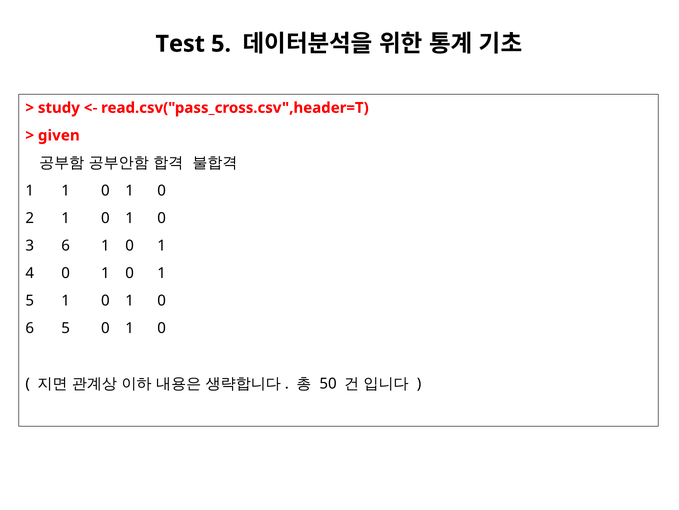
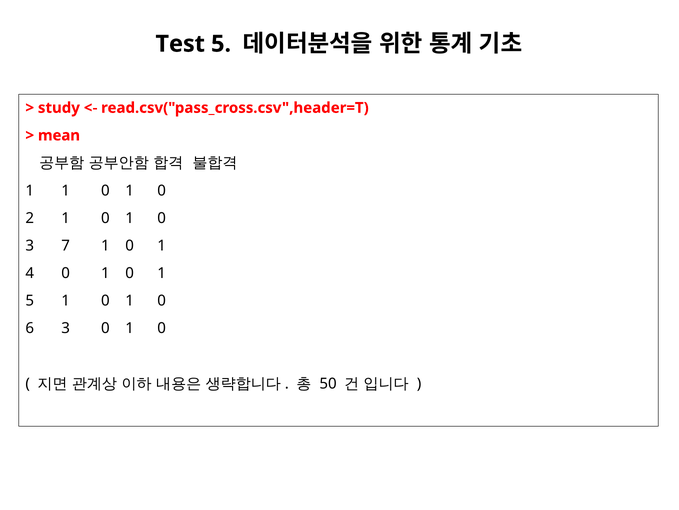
given: given -> mean
3 6: 6 -> 7
6 5: 5 -> 3
